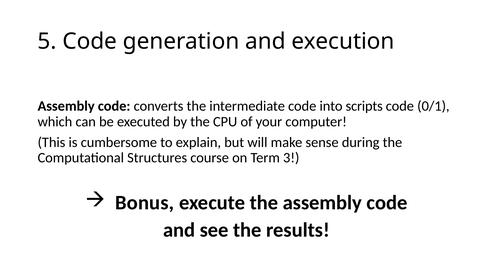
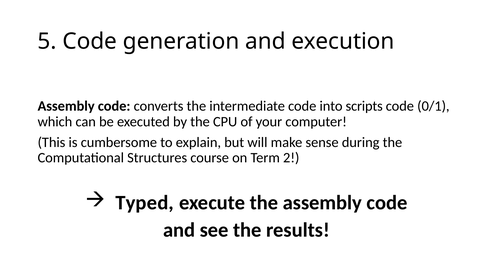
3: 3 -> 2
Bonus: Bonus -> Typed
